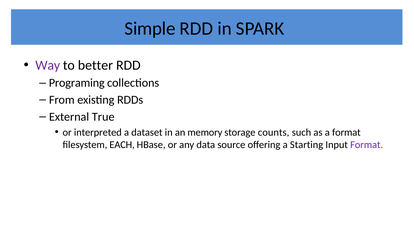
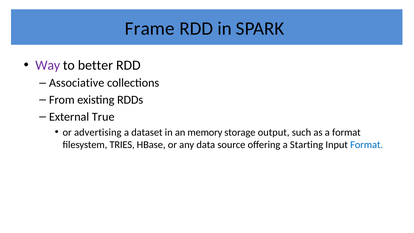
Simple: Simple -> Frame
Programing: Programing -> Associative
interpreted: interpreted -> advertising
counts: counts -> output
EACH: EACH -> TRIES
Format at (367, 145) colour: purple -> blue
